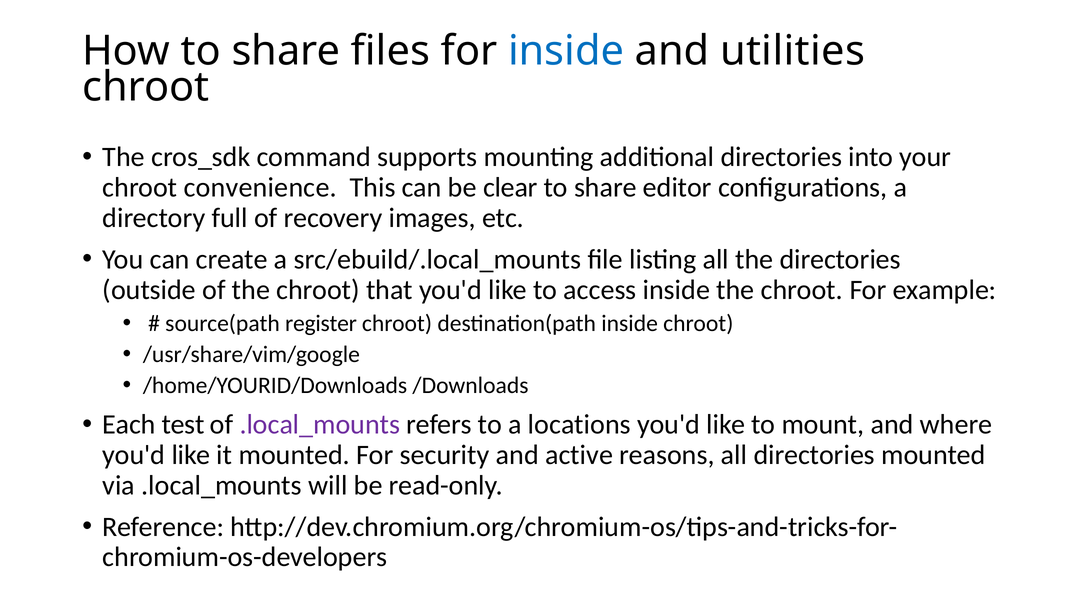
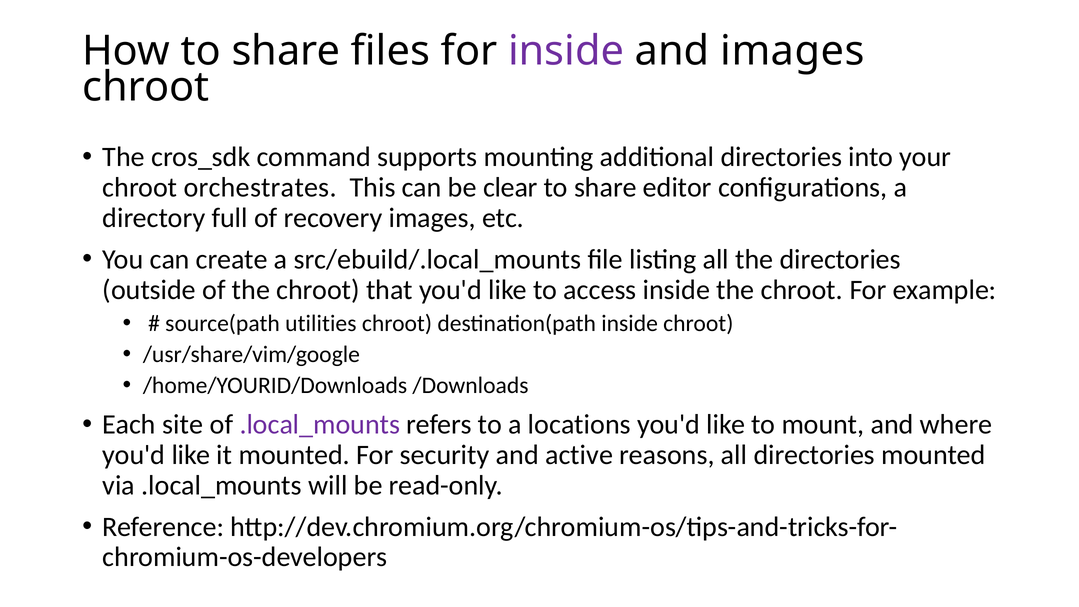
inside at (566, 51) colour: blue -> purple
and utilities: utilities -> images
convenience: convenience -> orchestrates
register: register -> utilities
test: test -> site
